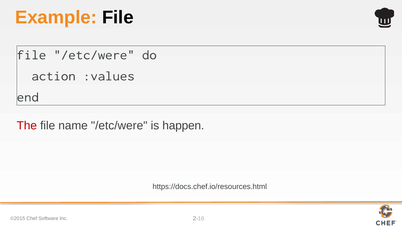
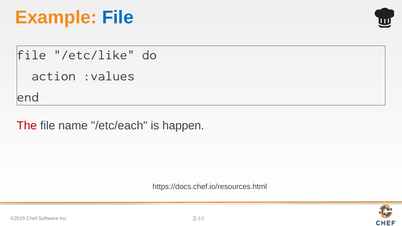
File at (118, 17) colour: black -> blue
file /etc/were: /etc/were -> /etc/like
name /etc/were: /etc/were -> /etc/each
